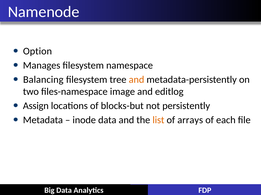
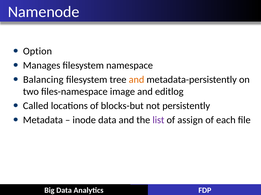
Assign: Assign -> Called
list colour: orange -> purple
arrays: arrays -> assign
